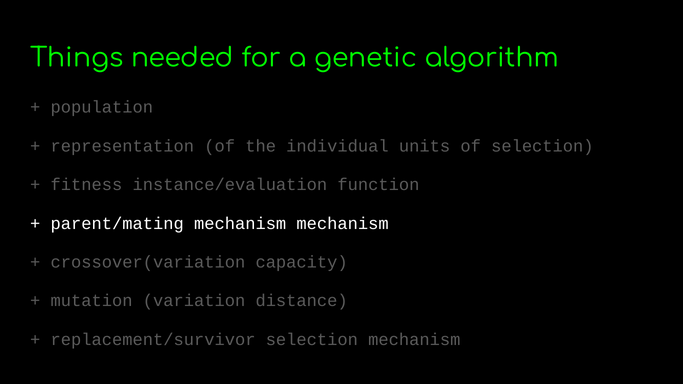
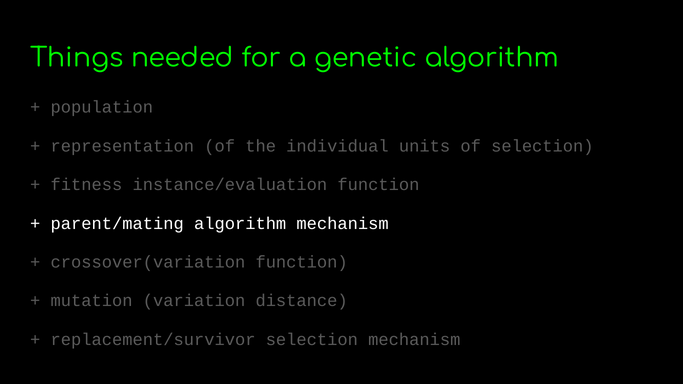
parent/mating mechanism: mechanism -> algorithm
crossover(variation capacity: capacity -> function
